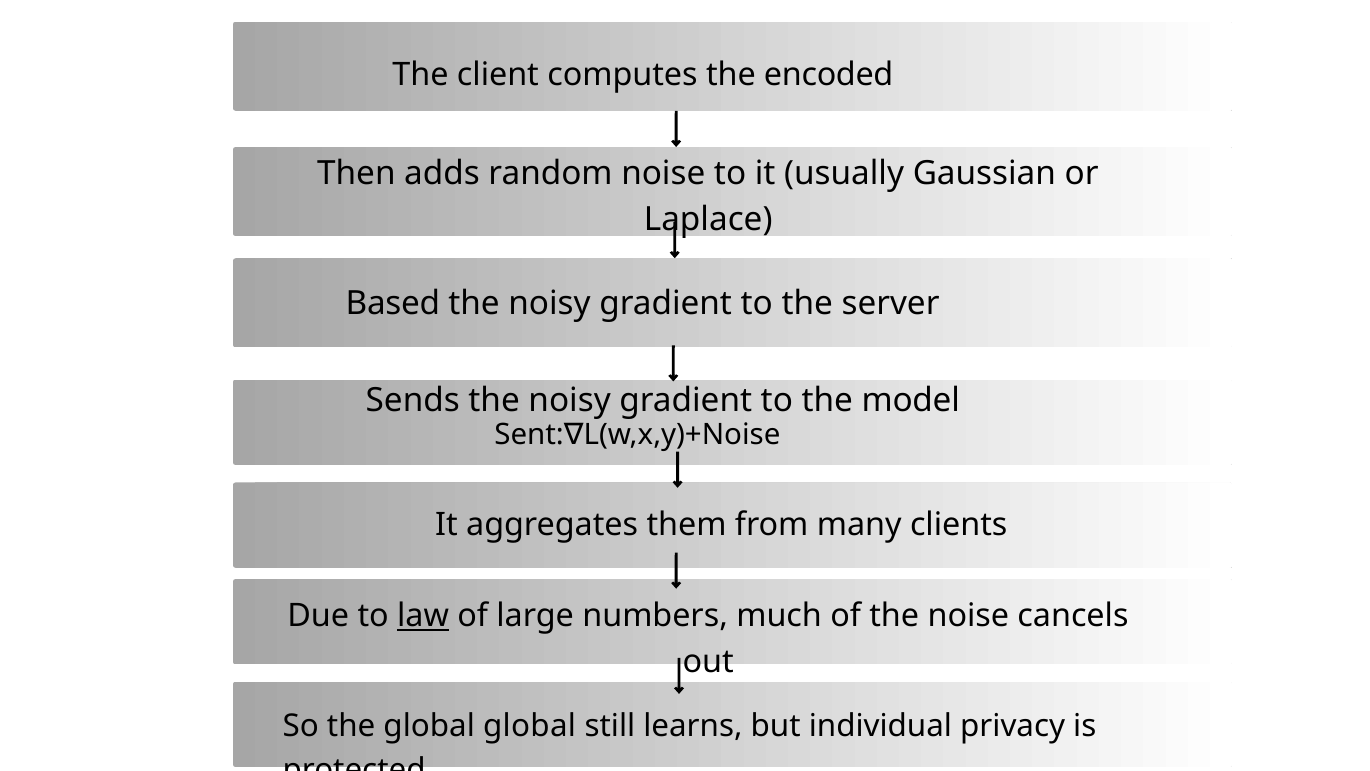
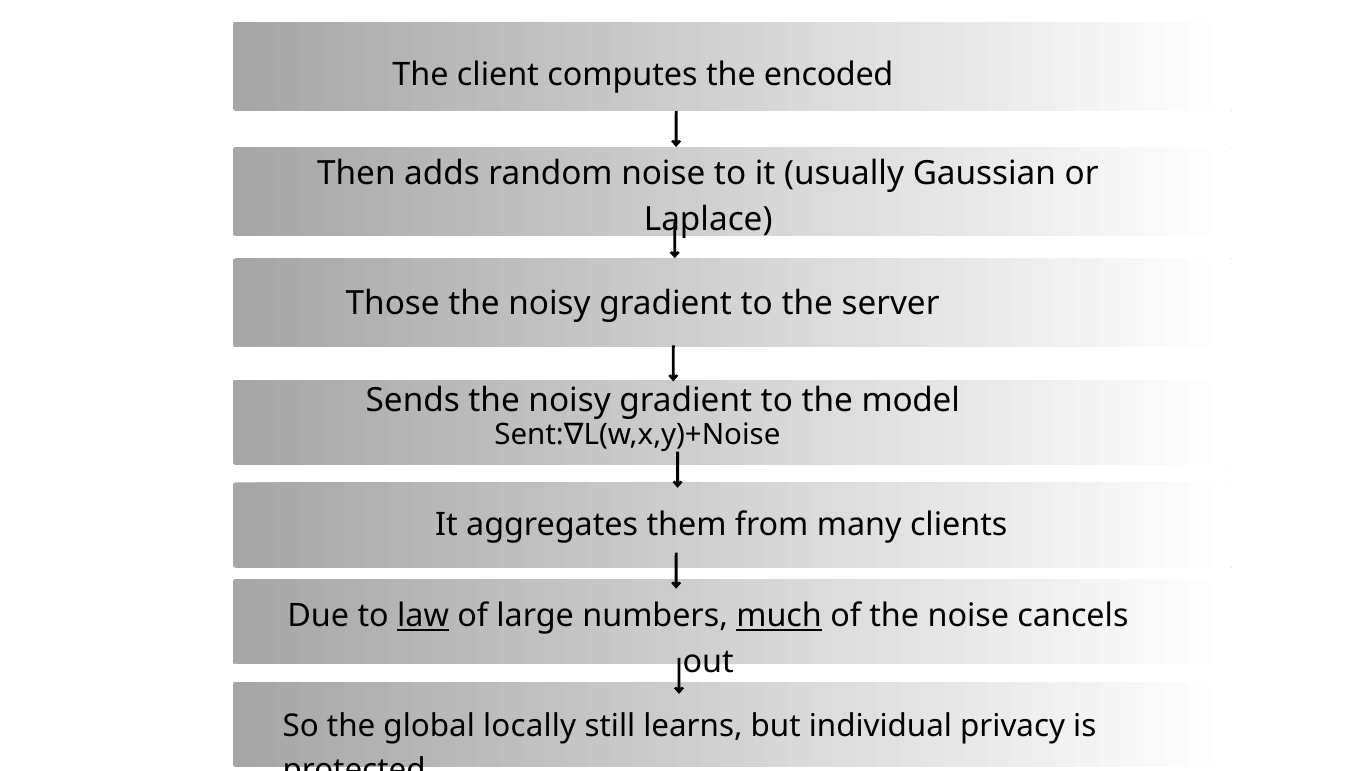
Based: Based -> Those
much underline: none -> present
global global: global -> locally
